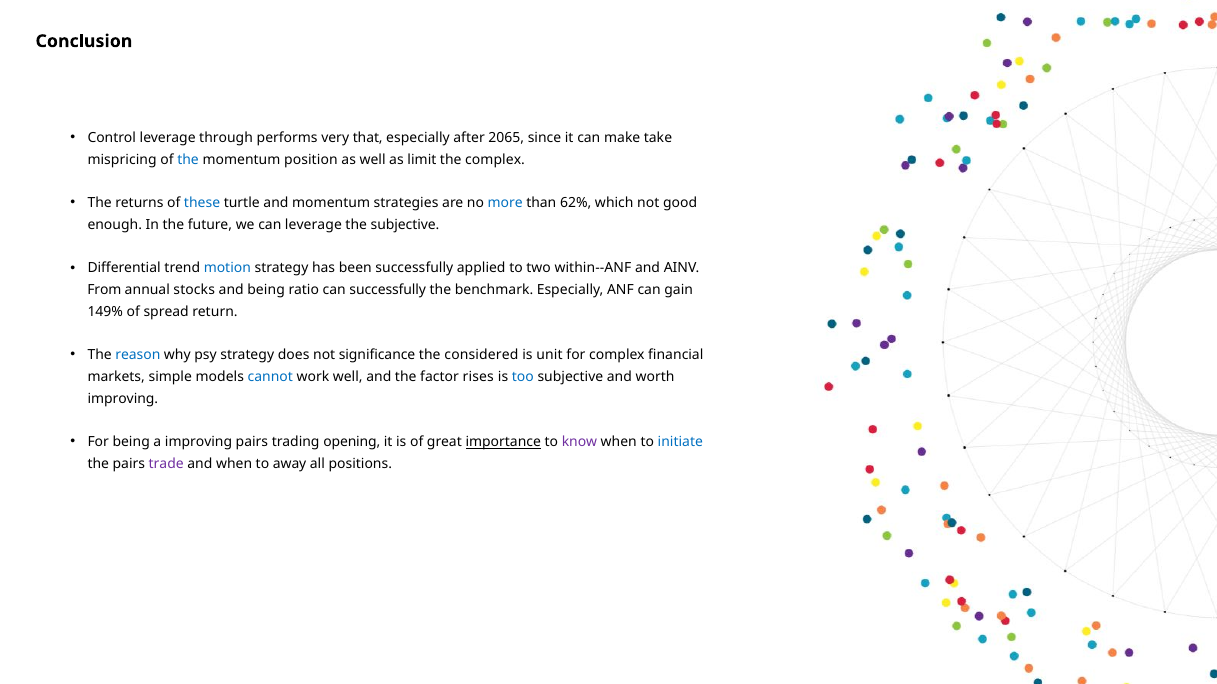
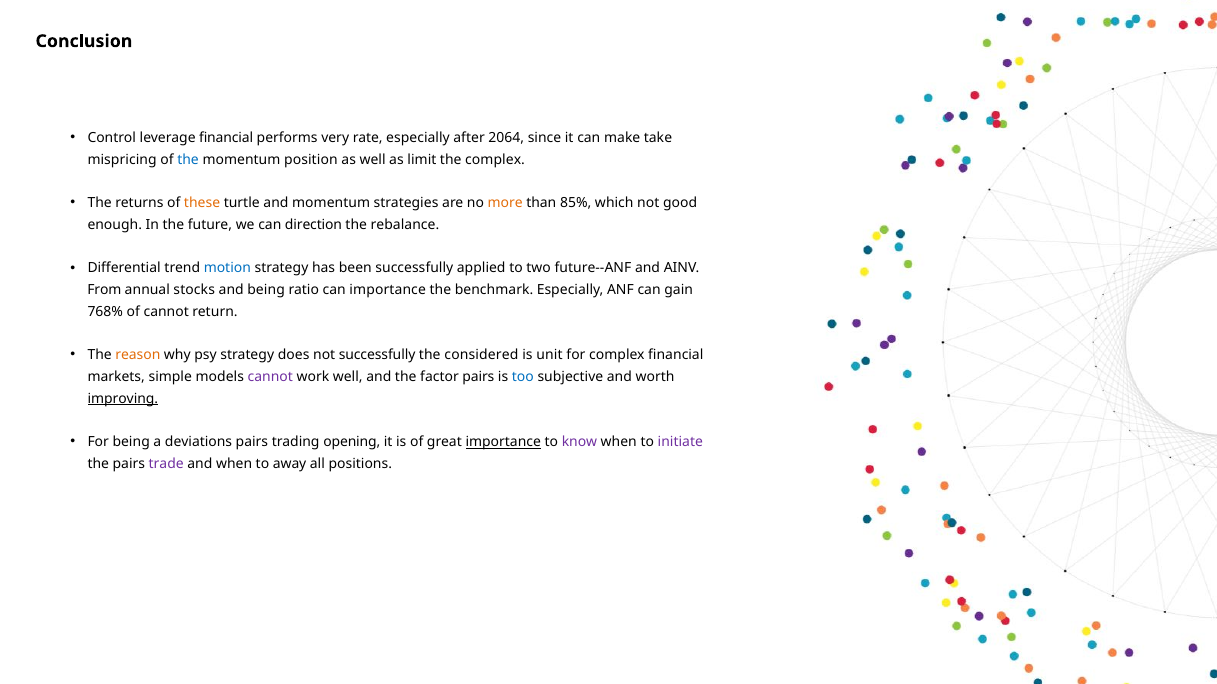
leverage through: through -> financial
that: that -> rate
2065: 2065 -> 2064
these colour: blue -> orange
more colour: blue -> orange
62%: 62% -> 85%
can leverage: leverage -> direction
the subjective: subjective -> rebalance
within--ANF: within--ANF -> future--ANF
can successfully: successfully -> importance
149%: 149% -> 768%
of spread: spread -> cannot
reason colour: blue -> orange
not significance: significance -> successfully
cannot at (270, 377) colour: blue -> purple
factor rises: rises -> pairs
improving at (123, 399) underline: none -> present
a improving: improving -> deviations
initiate colour: blue -> purple
